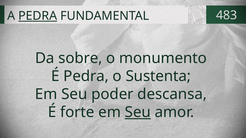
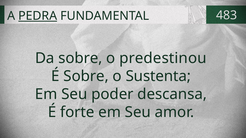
monumento: monumento -> predestinou
É Pedra: Pedra -> Sobre
Seu at (138, 113) underline: present -> none
